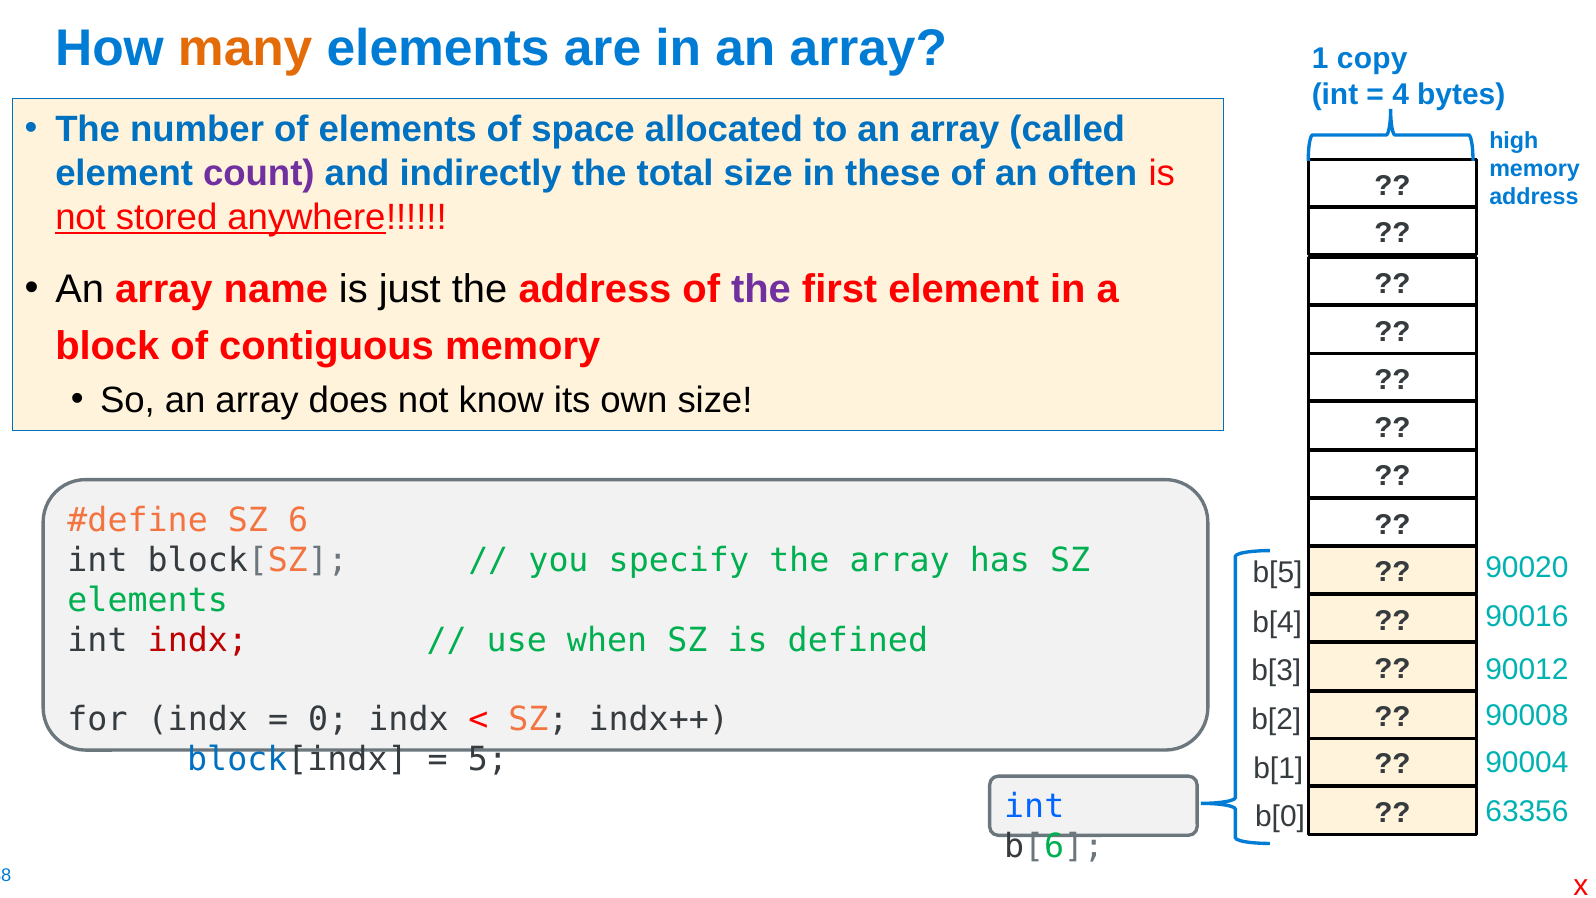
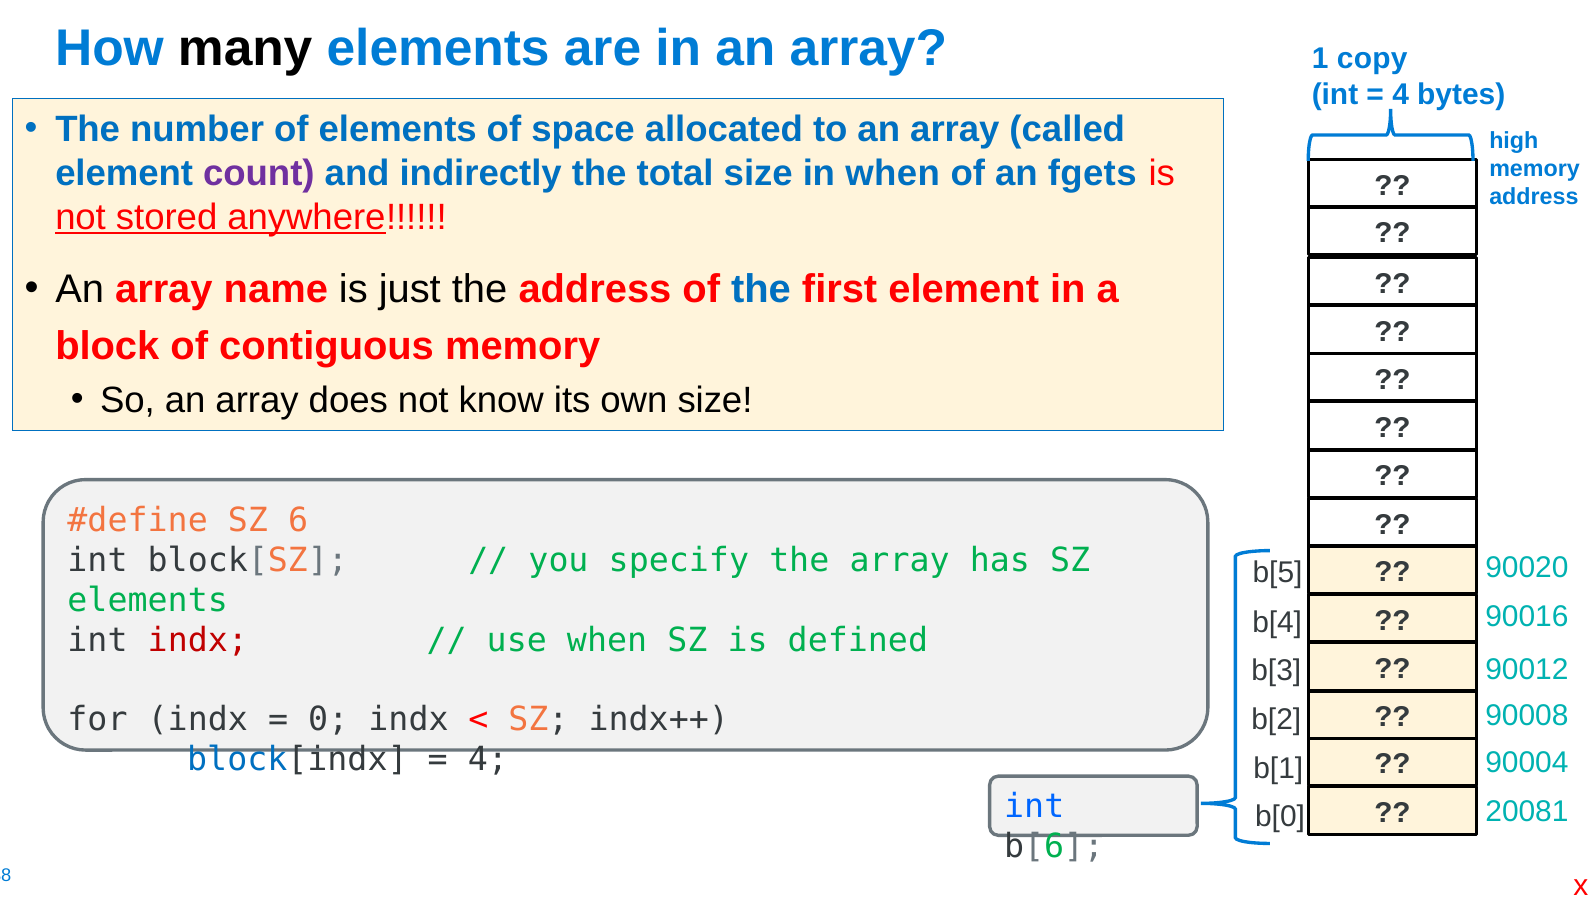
many colour: orange -> black
in these: these -> when
often: often -> fgets
the at (761, 289) colour: purple -> blue
5 at (488, 760): 5 -> 4
63356: 63356 -> 20081
